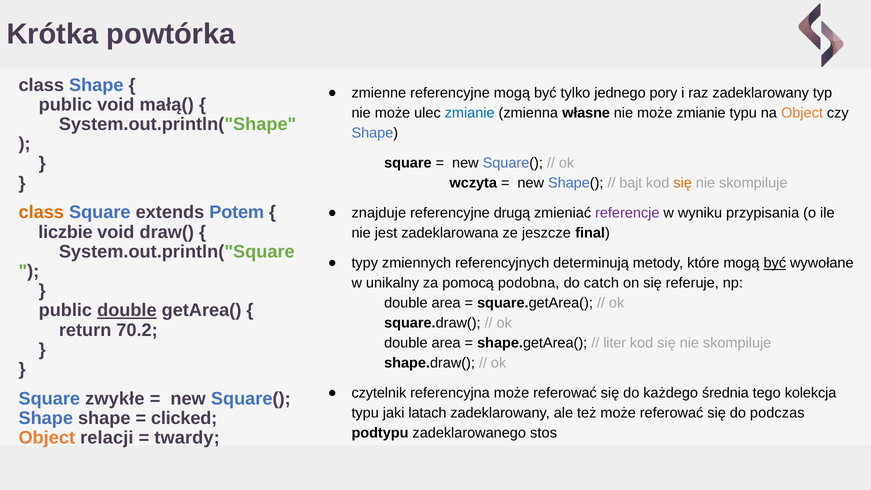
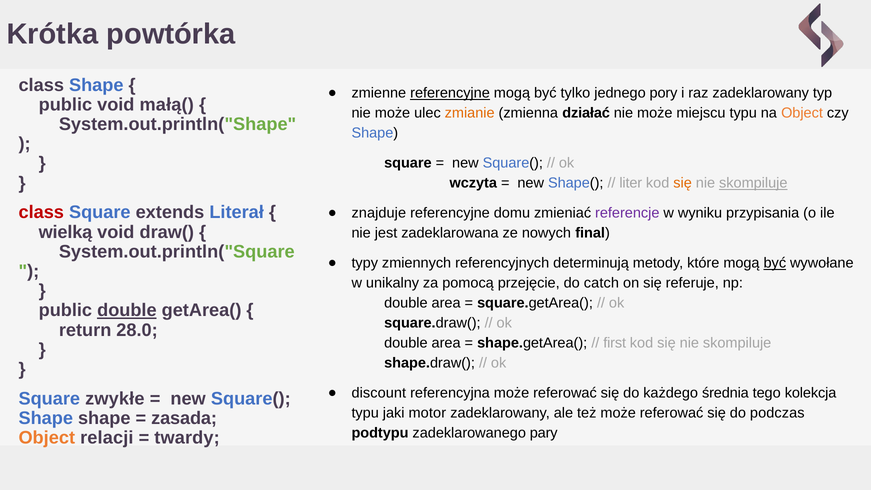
referencyjne at (450, 93) underline: none -> present
zmianie at (470, 113) colour: blue -> orange
własne: własne -> działać
może zmianie: zmianie -> miejscu
bajt: bajt -> liter
skompiluje at (753, 183) underline: none -> present
class at (41, 212) colour: orange -> red
Potem: Potem -> Literał
drugą: drugą -> domu
liczbie: liczbie -> wielką
jeszcze: jeszcze -> nowych
podobna: podobna -> przejęcie
70.2: 70.2 -> 28.0
liter: liter -> first
czytelnik: czytelnik -> discount
latach: latach -> motor
clicked: clicked -> zasada
stos: stos -> pary
